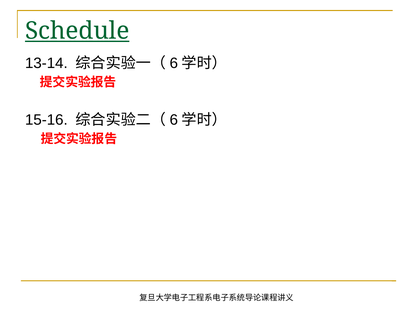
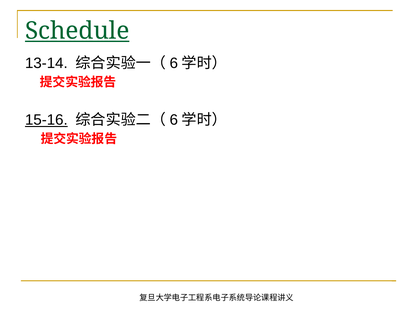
15-16 underline: none -> present
